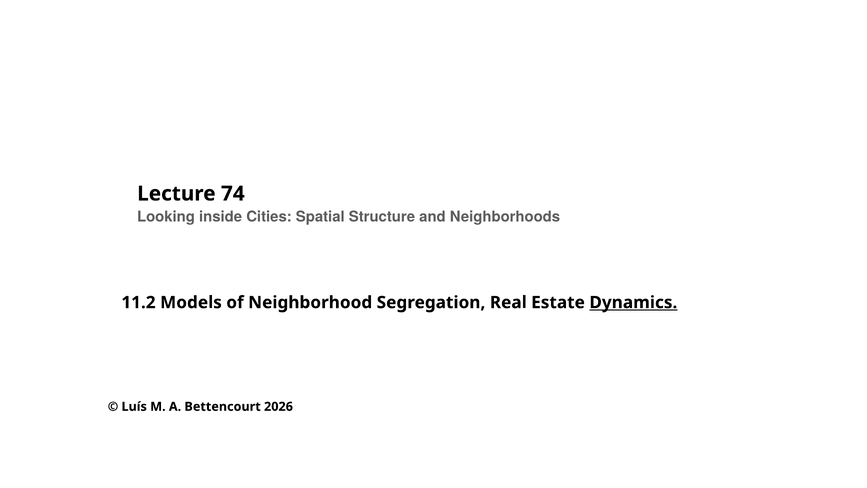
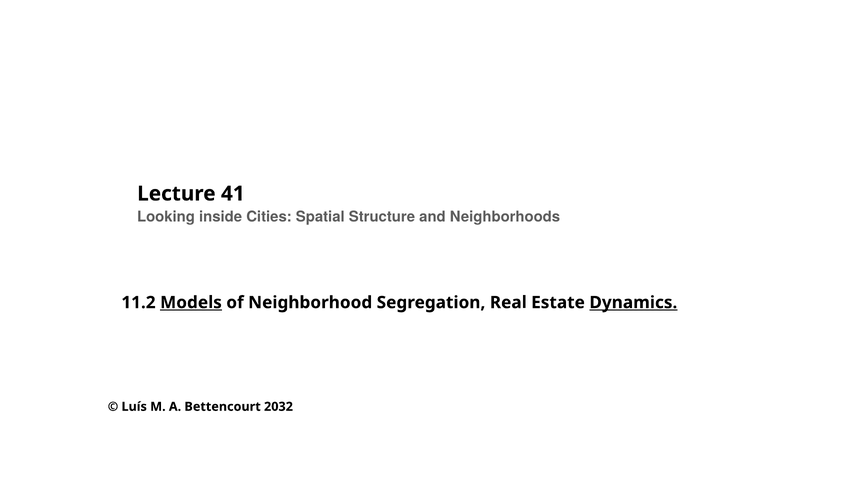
74: 74 -> 41
Models underline: none -> present
2026: 2026 -> 2032
